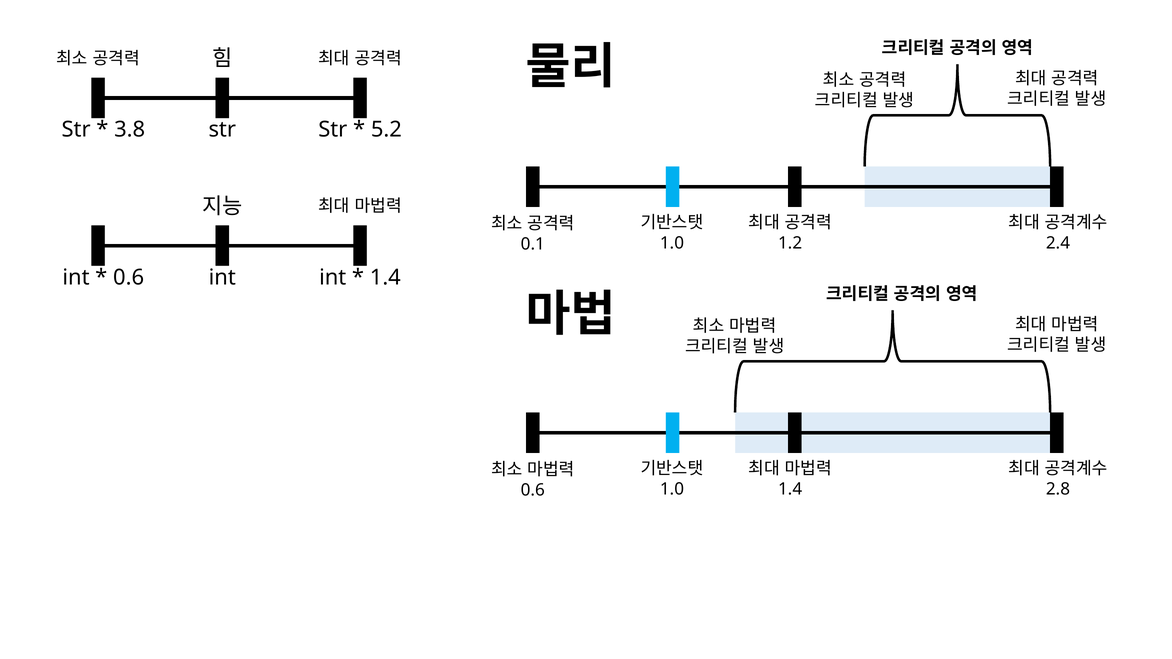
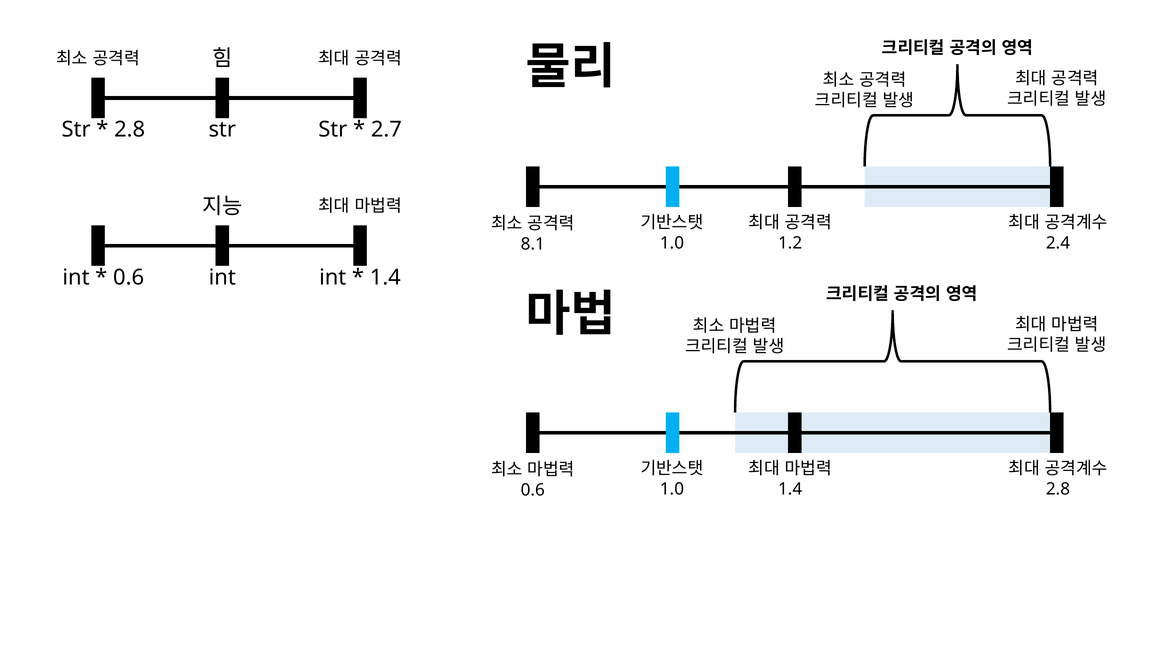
3.8 at (130, 130): 3.8 -> 2.8
5.2: 5.2 -> 2.7
0.1: 0.1 -> 8.1
